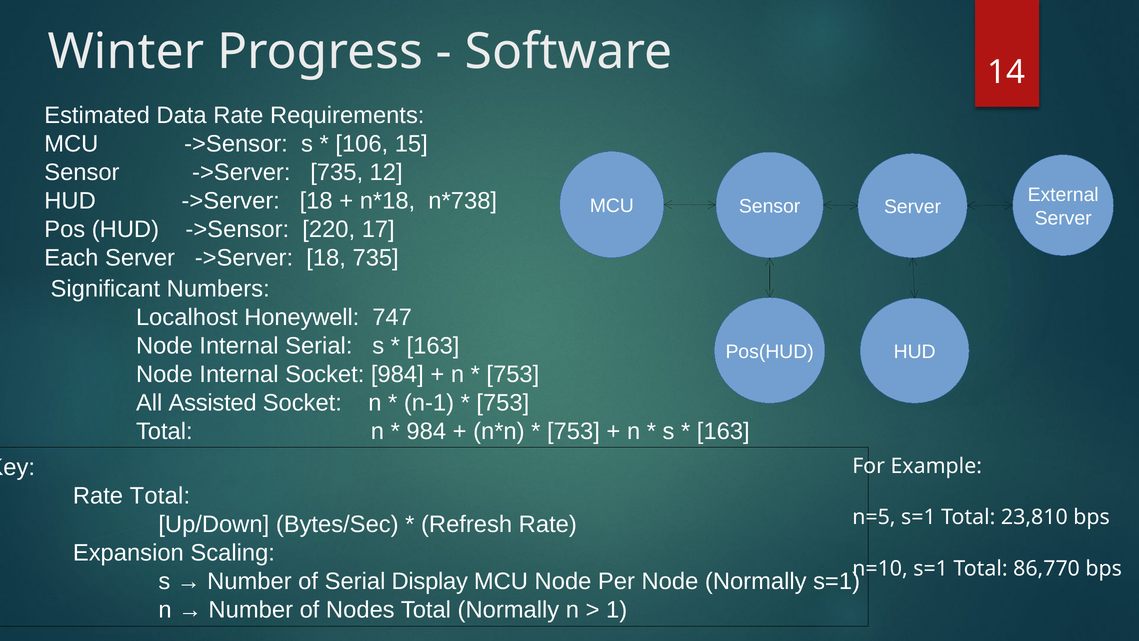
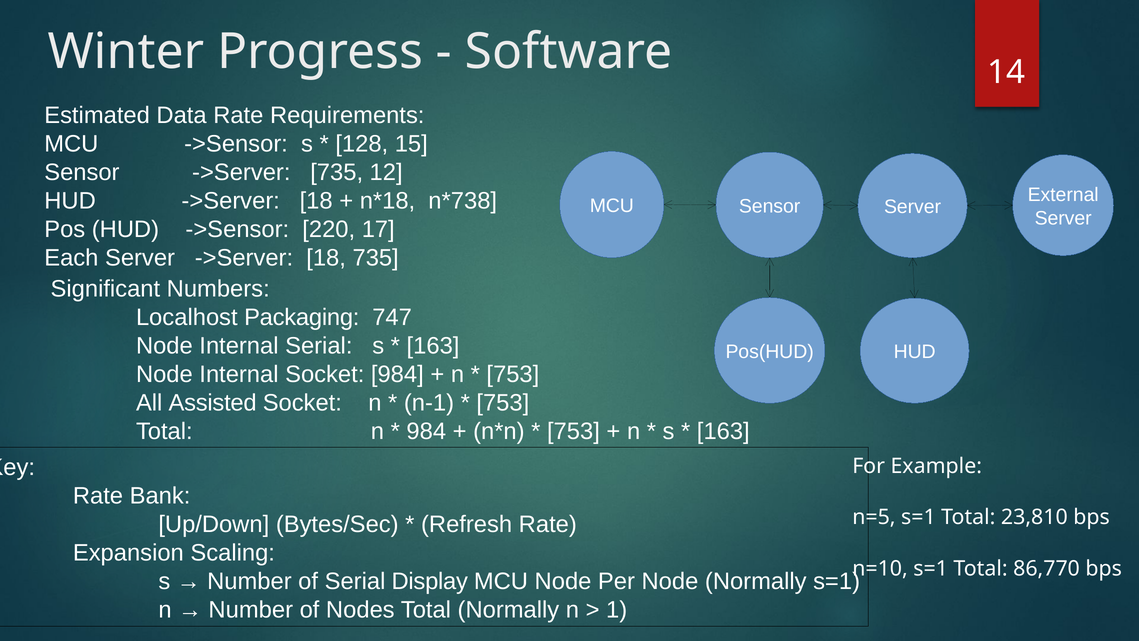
106: 106 -> 128
Honeywell: Honeywell -> Packaging
Rate Total: Total -> Bank
